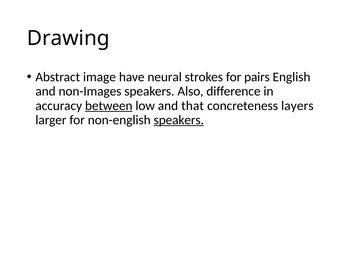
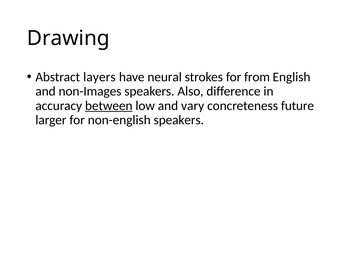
image: image -> layers
pairs: pairs -> from
that: that -> vary
layers: layers -> future
speakers at (179, 120) underline: present -> none
